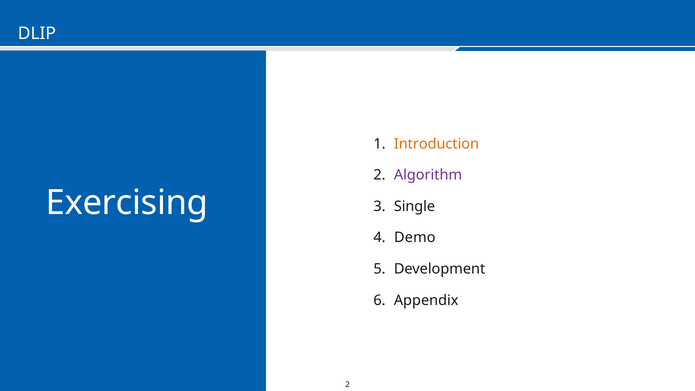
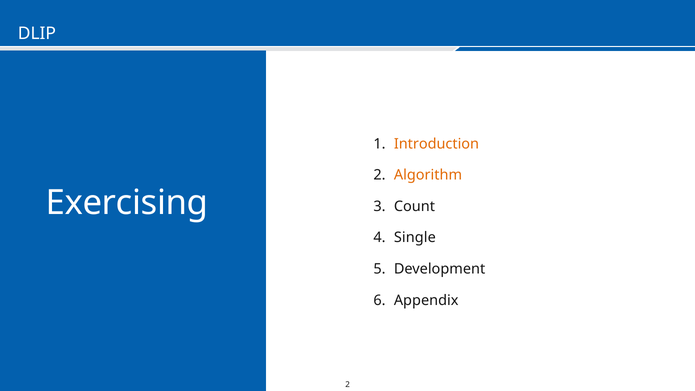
Algorithm colour: purple -> orange
Single: Single -> Count
Demo: Demo -> Single
